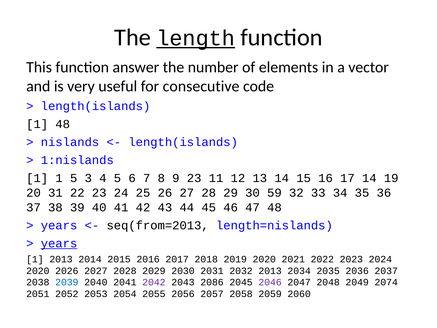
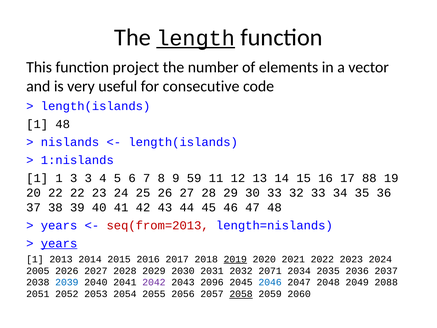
answer: answer -> project
1 5: 5 -> 3
9 23: 23 -> 59
17 14: 14 -> 88
20 31: 31 -> 22
30 59: 59 -> 33
seq(from=2013 colour: black -> red
2019 underline: none -> present
2020 at (38, 271): 2020 -> 2005
2032 2013: 2013 -> 2071
2086: 2086 -> 2096
2046 colour: purple -> blue
2074: 2074 -> 2088
2058 underline: none -> present
